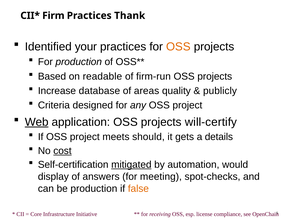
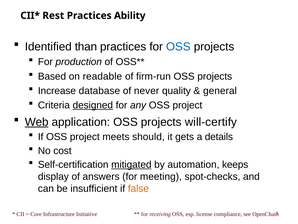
Firm: Firm -> Rest
Thank: Thank -> Ability
your: your -> than
OSS at (178, 46) colour: orange -> blue
areas: areas -> never
publicly: publicly -> general
designed underline: none -> present
cost underline: present -> none
would: would -> keeps
be production: production -> insufficient
